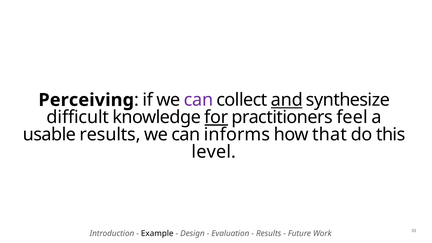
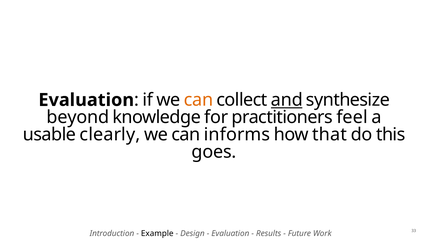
Perceiving at (86, 100): Perceiving -> Evaluation
can at (199, 100) colour: purple -> orange
difficult: difficult -> beyond
for underline: present -> none
usable results: results -> clearly
level: level -> goes
